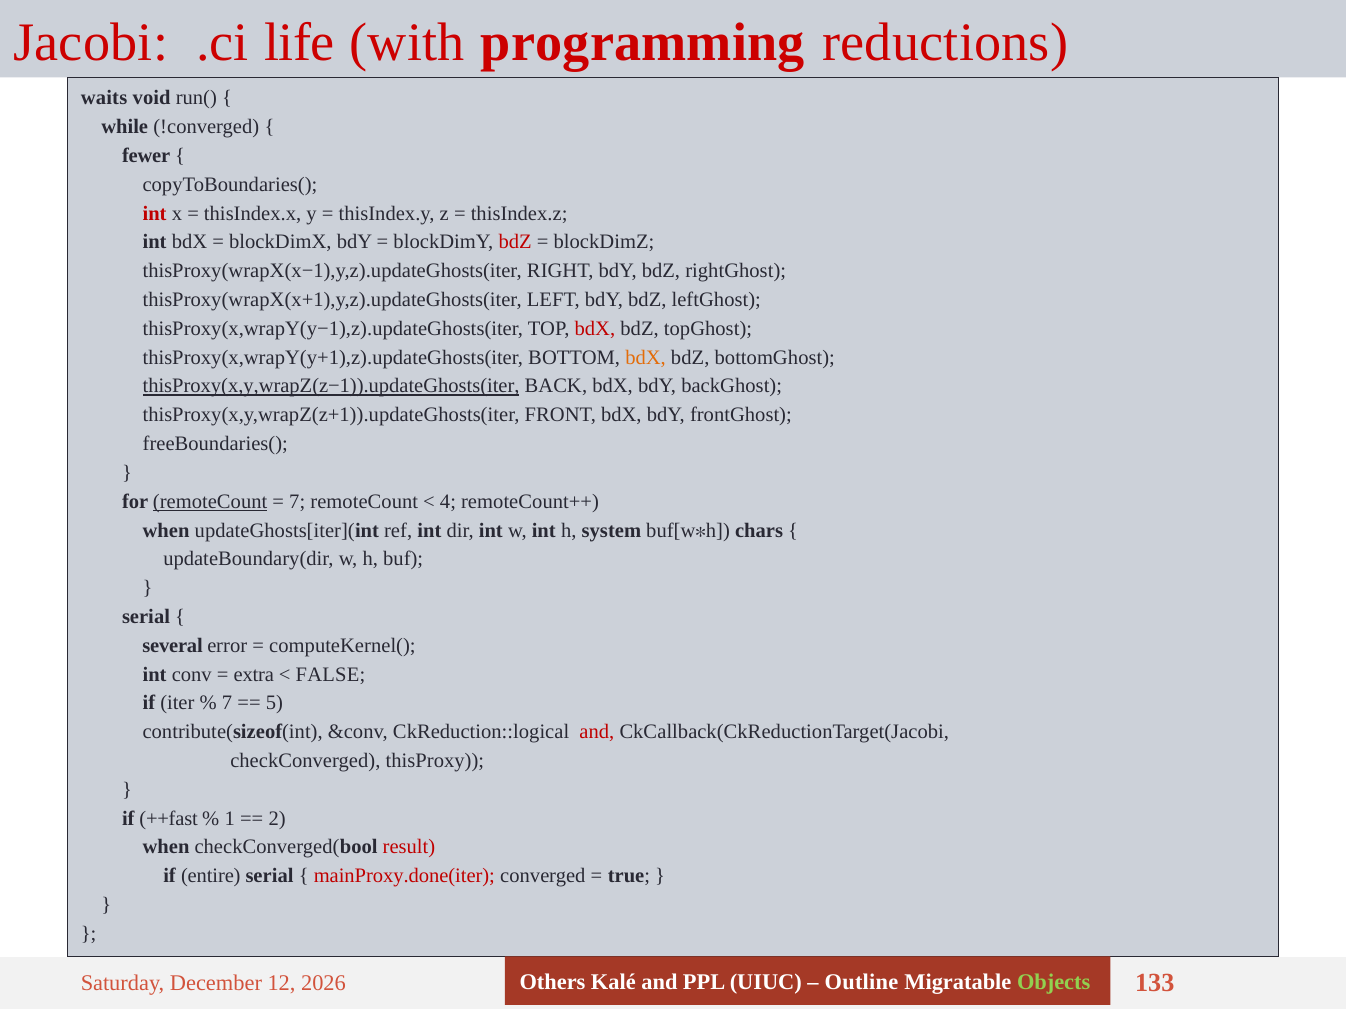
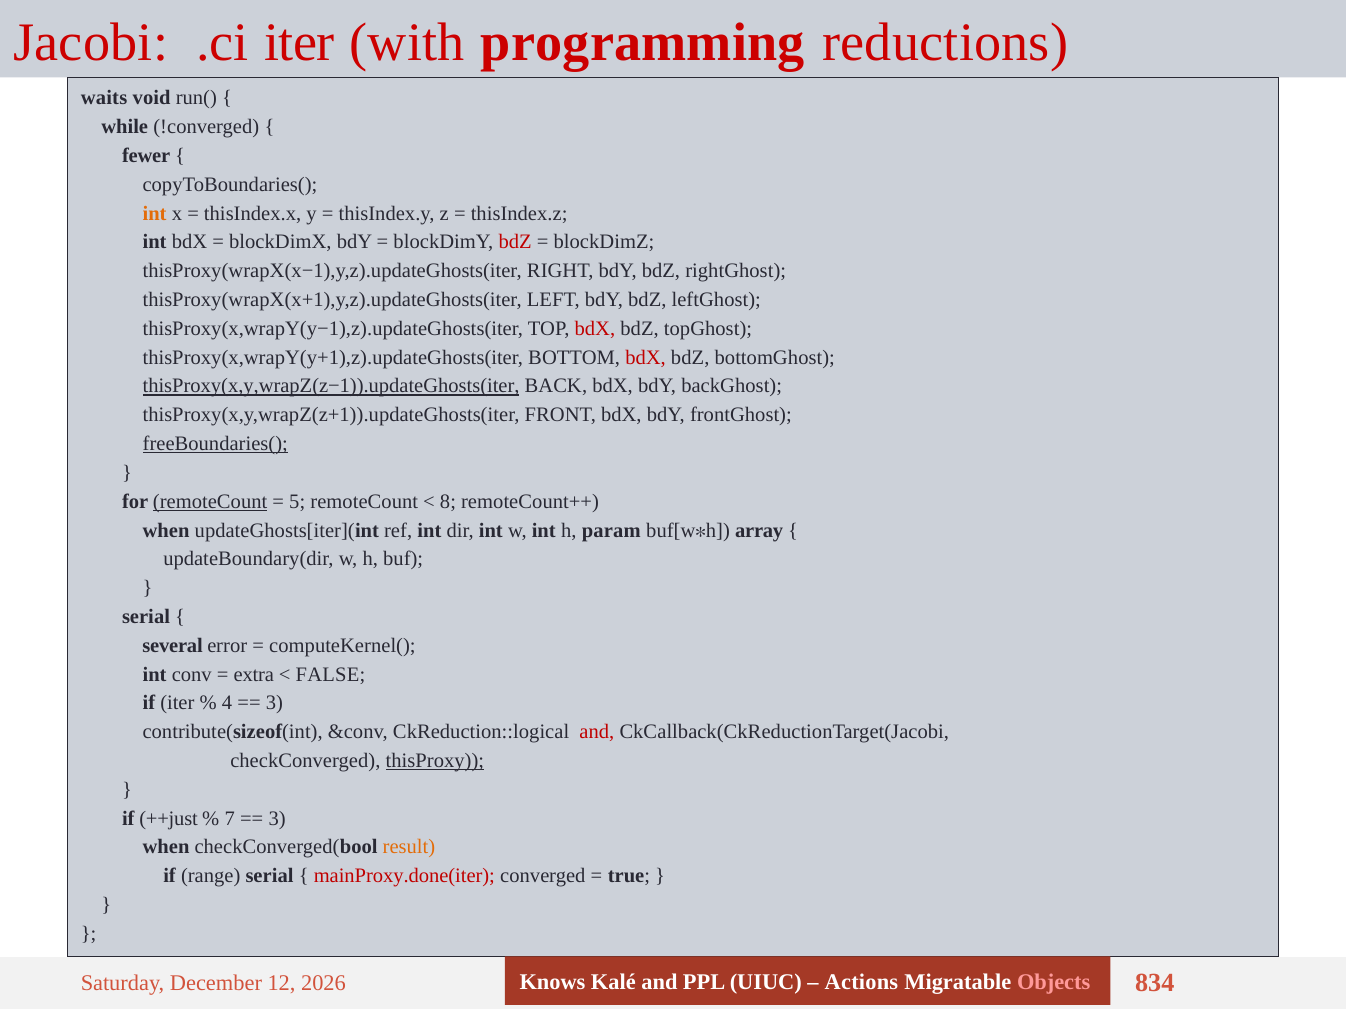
.ci life: life -> iter
int at (155, 213) colour: red -> orange
bdX at (646, 358) colour: orange -> red
freeBoundaries( underline: none -> present
7 at (297, 502): 7 -> 5
4: 4 -> 8
system: system -> param
chars: chars -> array
7 at (227, 703): 7 -> 4
5 at (274, 703): 5 -> 3
thisProxy underline: none -> present
++fast: ++fast -> ++just
1: 1 -> 7
2 at (277, 819): 2 -> 3
result colour: red -> orange
entire: entire -> range
Others: Others -> Knows
Outline: Outline -> Actions
Objects colour: light green -> pink
133: 133 -> 834
